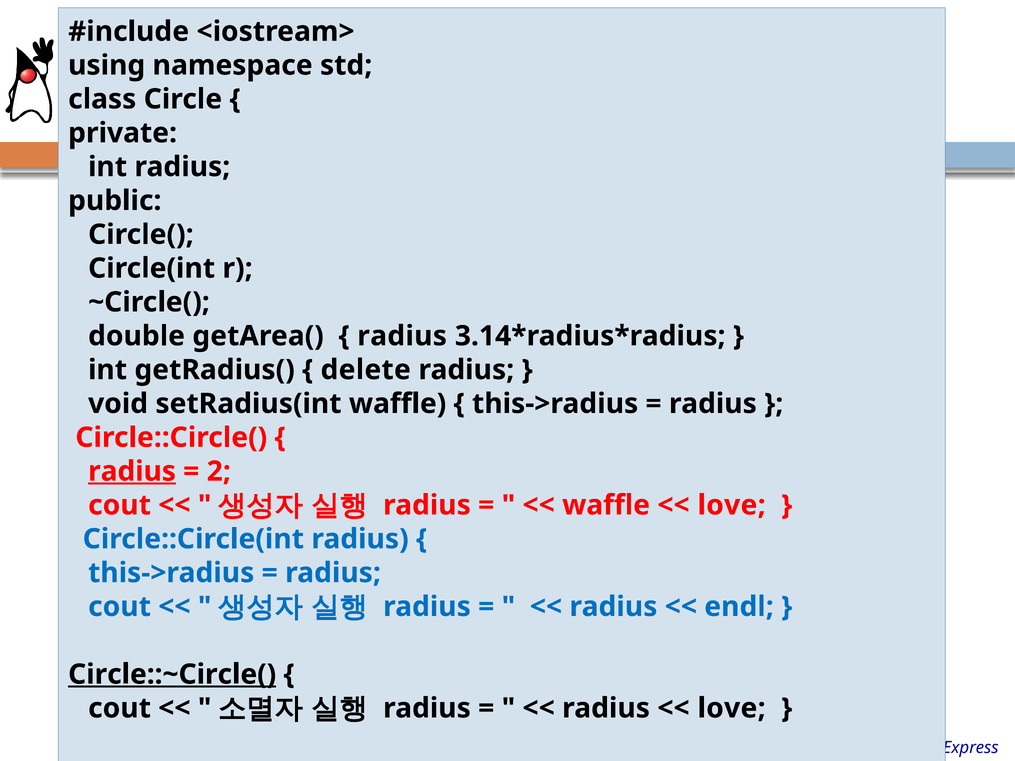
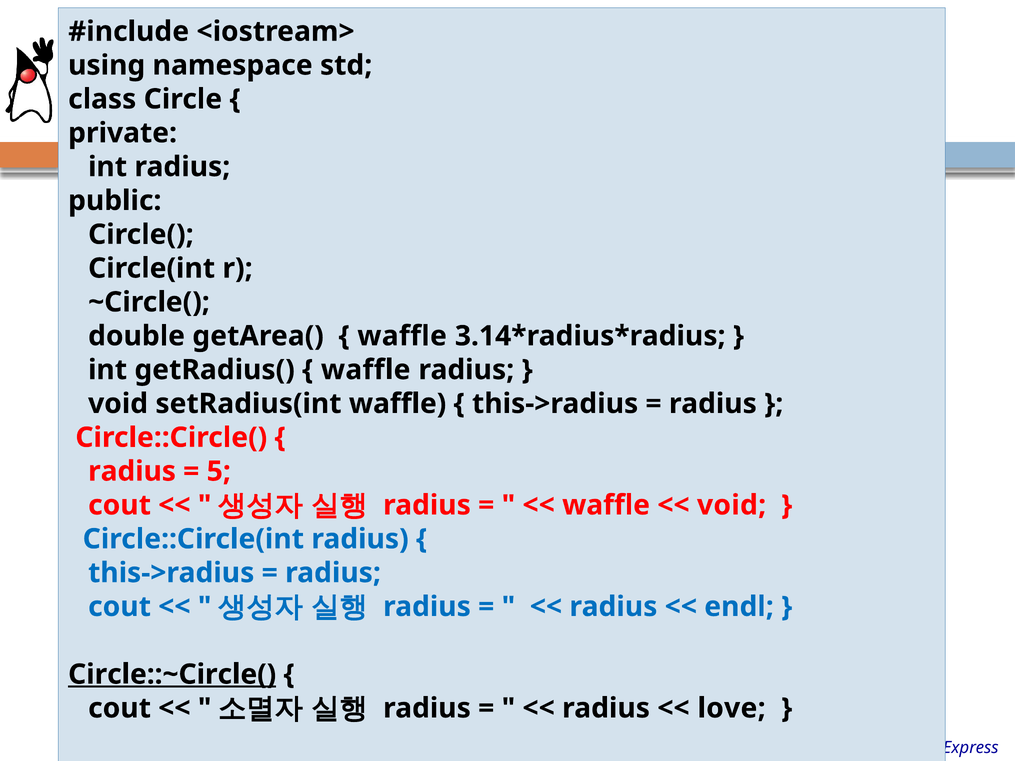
radius at (402, 336): radius -> waffle
delete at (366, 370): delete -> waffle
radius at (132, 471) underline: present -> none
2: 2 -> 5
love at (732, 505): love -> void
